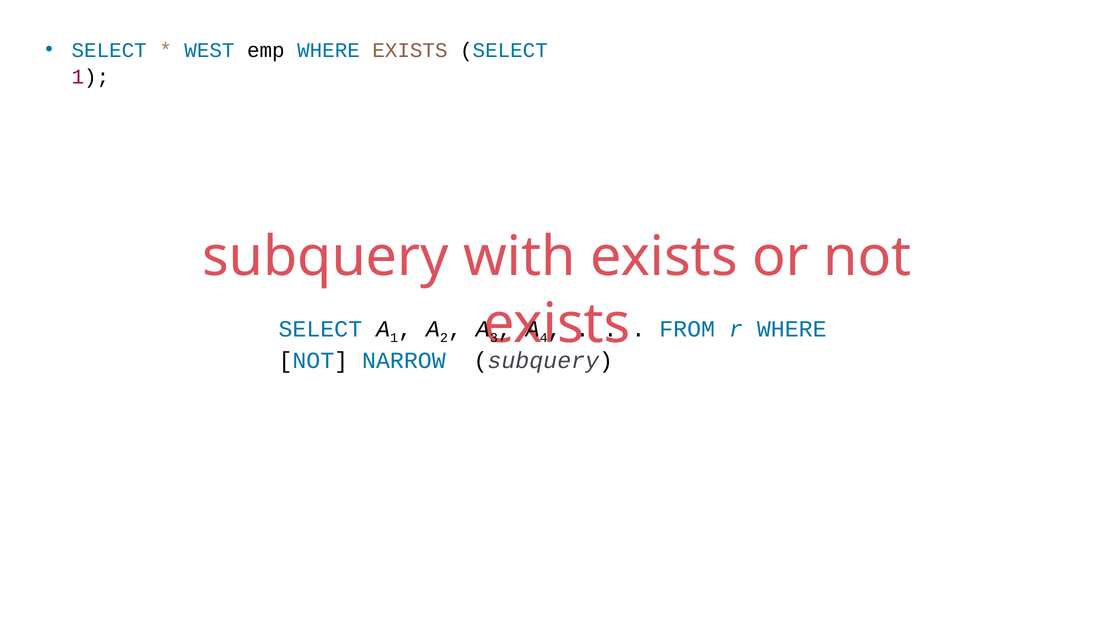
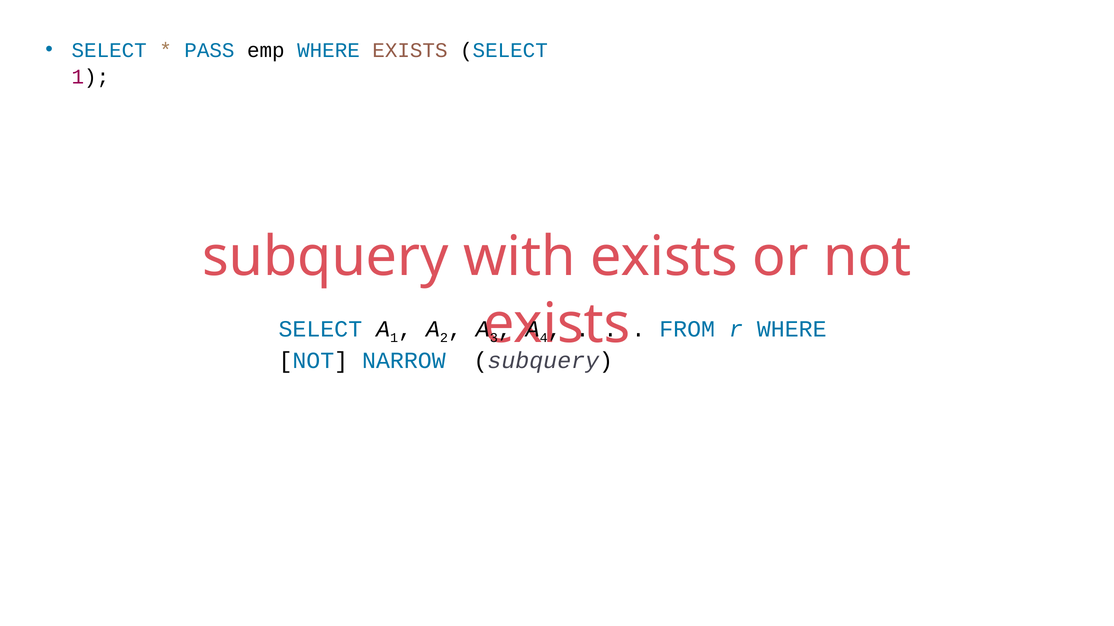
WEST: WEST -> PASS
